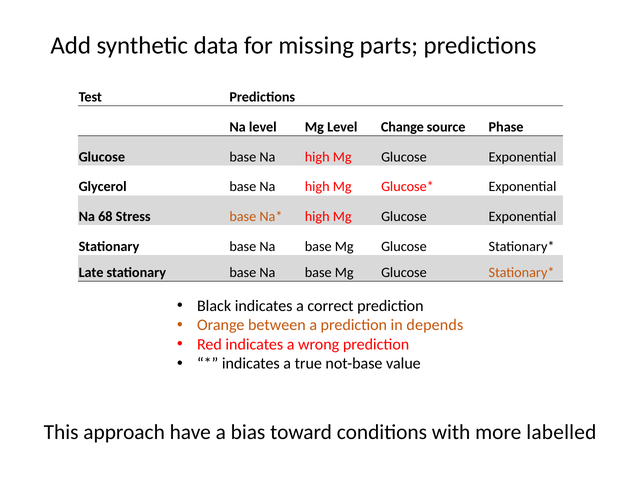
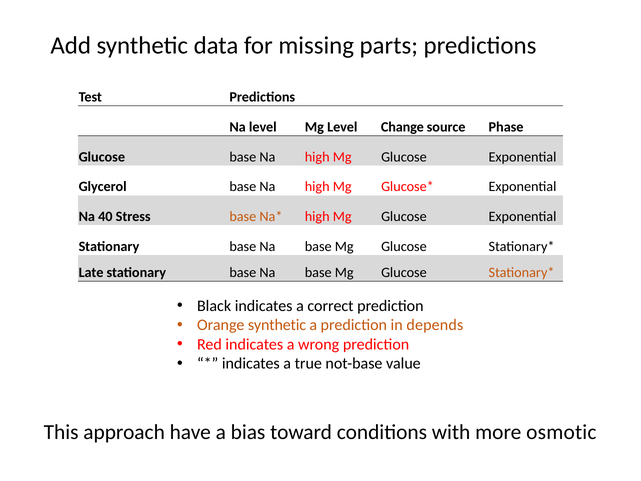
68: 68 -> 40
Orange between: between -> synthetic
labelled: labelled -> osmotic
